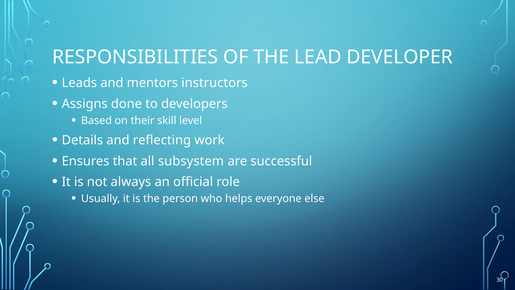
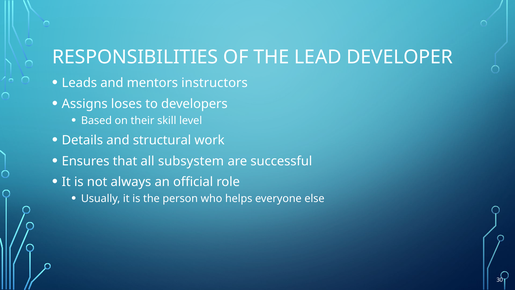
done: done -> loses
reflecting: reflecting -> structural
